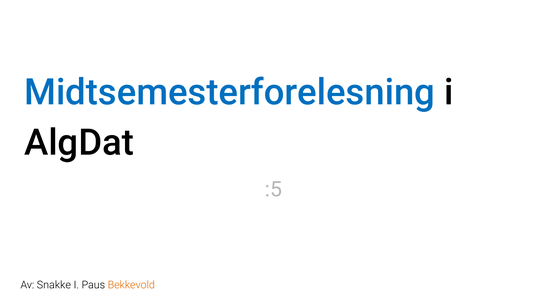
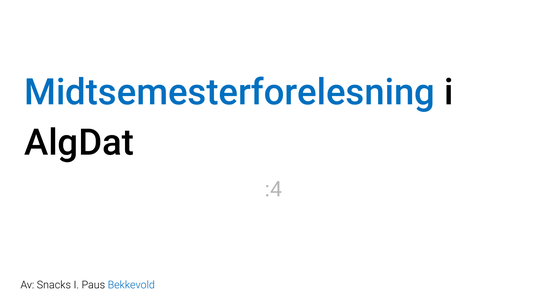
:5: :5 -> :4
Snakke: Snakke -> Snacks
Bekkevold colour: orange -> blue
